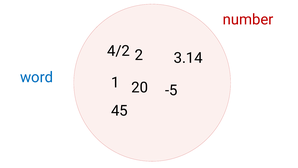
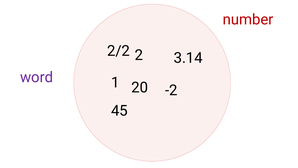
4/2: 4/2 -> 2/2
word colour: blue -> purple
-5: -5 -> -2
